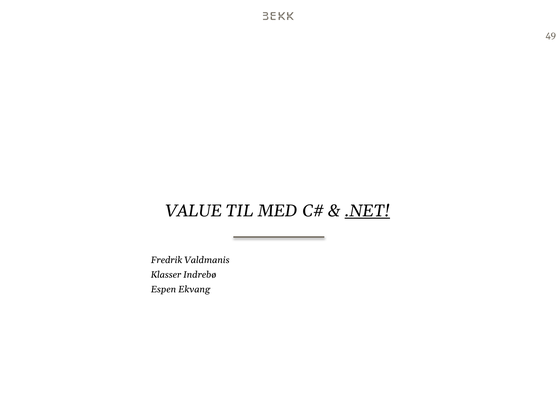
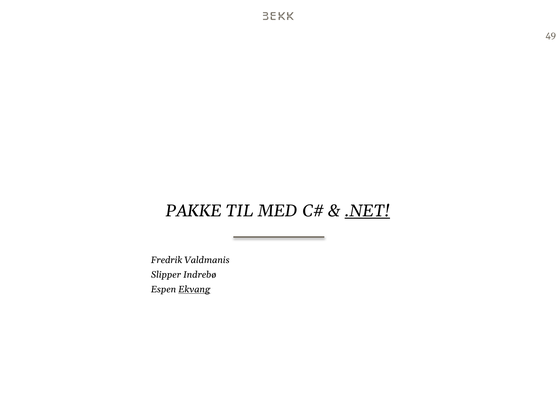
VALUE: VALUE -> PAKKE
Klasser: Klasser -> Slipper
Ekvang underline: none -> present
